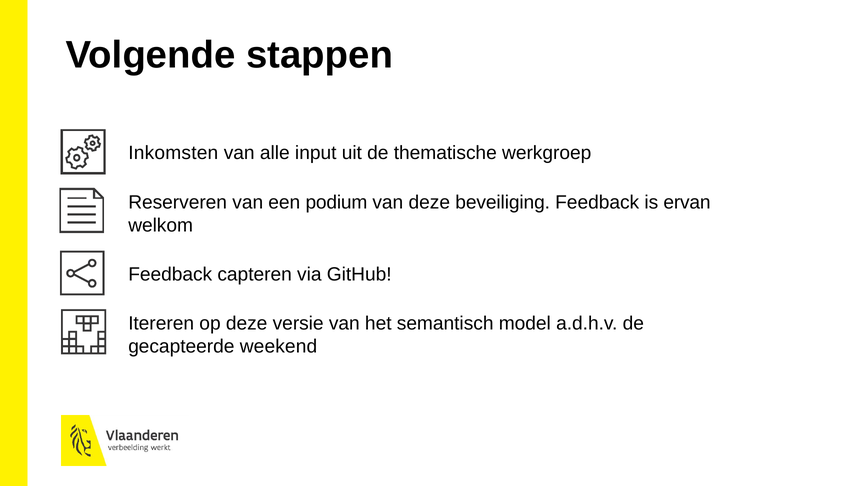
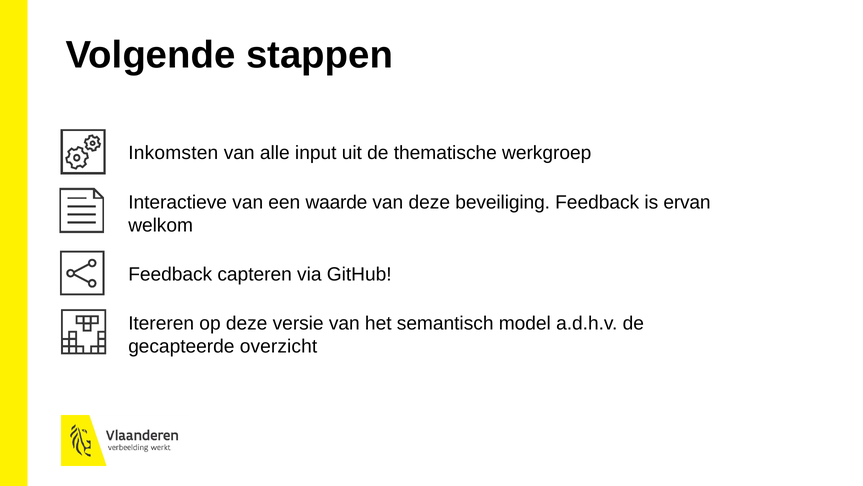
Reserveren: Reserveren -> Interactieve
podium: podium -> waarde
weekend: weekend -> overzicht
